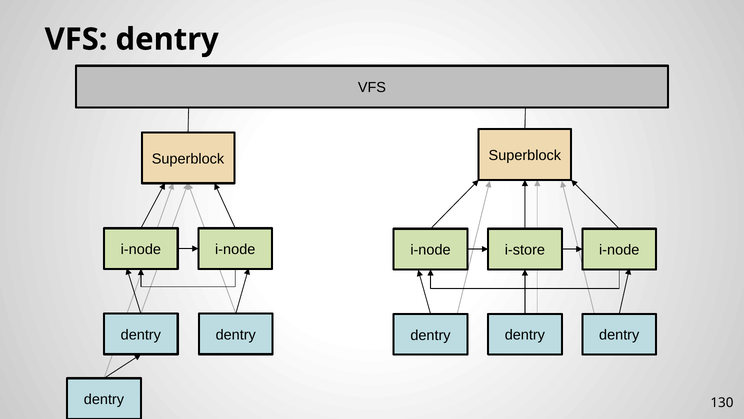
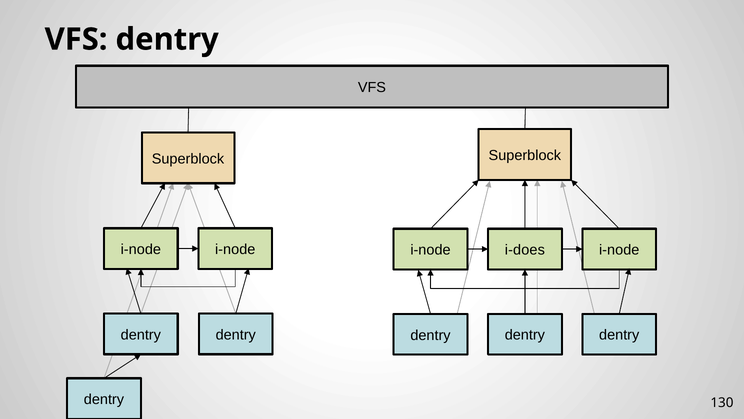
i-store: i-store -> i-does
